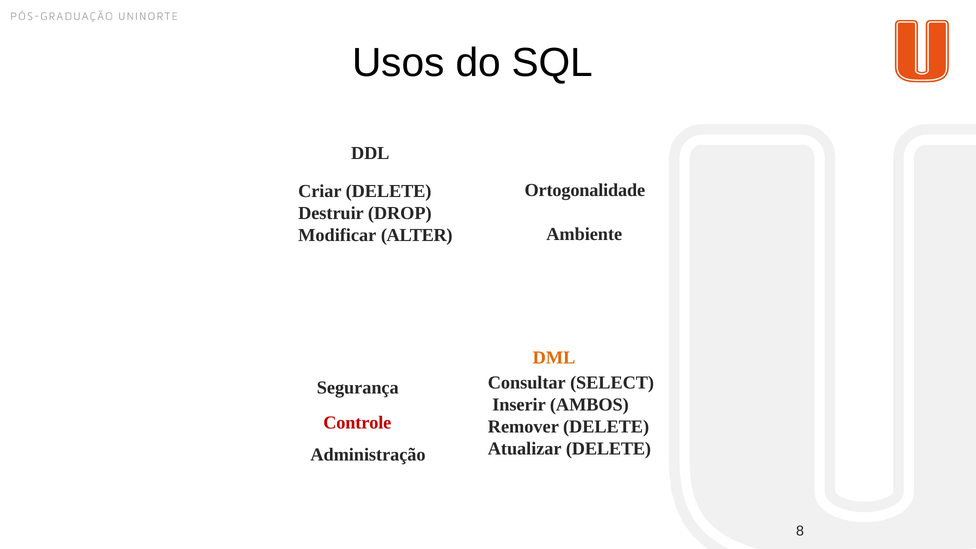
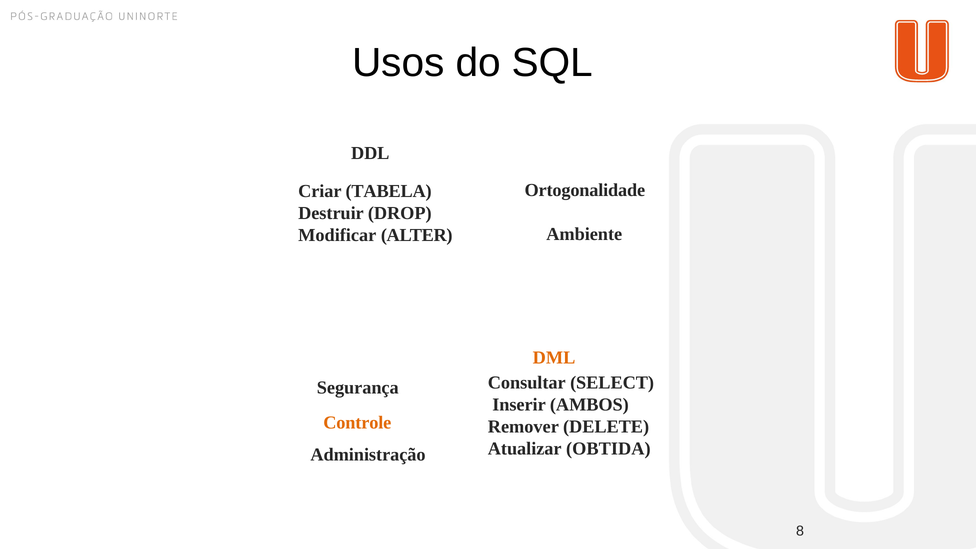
Criar DELETE: DELETE -> TABELA
Controle colour: red -> orange
Atualizar DELETE: DELETE -> OBTIDA
